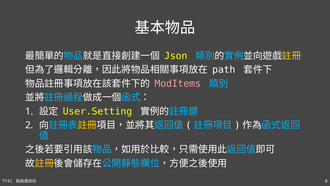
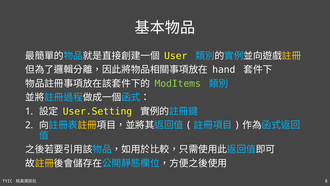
Json: Json -> User
path: path -> hand
ModItems colour: pink -> light green
